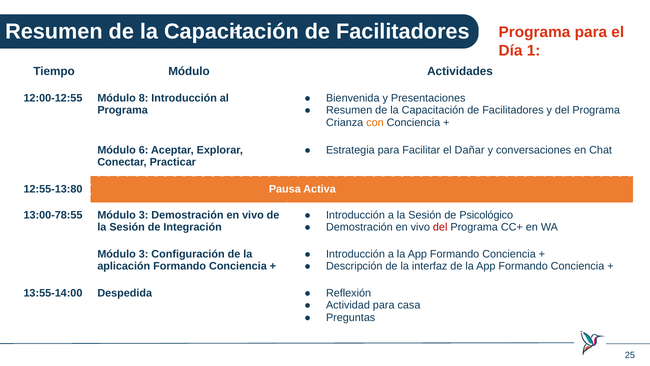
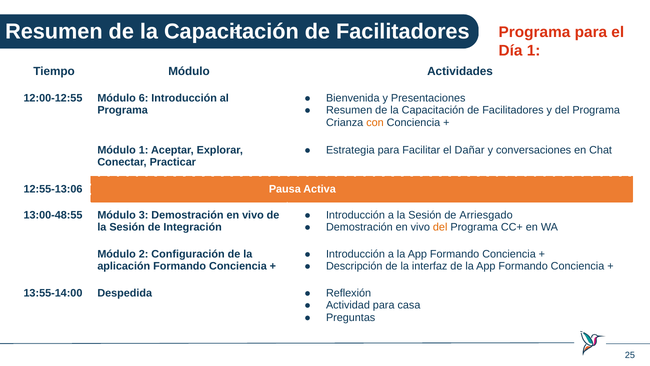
8: 8 -> 6
Módulo 6: 6 -> 1
12:55-13:80: 12:55-13:80 -> 12:55-13:06
13:00-78:55: 13:00-78:55 -> 13:00-48:55
Psicológico: Psicológico -> Arriesgado
del at (440, 227) colour: red -> orange
3 at (144, 254): 3 -> 2
